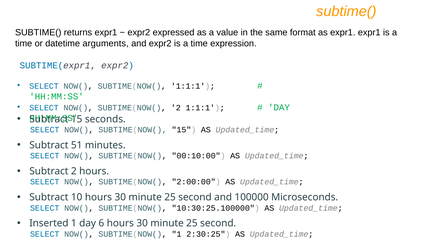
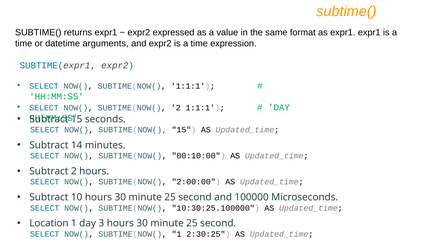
51: 51 -> 14
Inserted: Inserted -> Location
6: 6 -> 3
